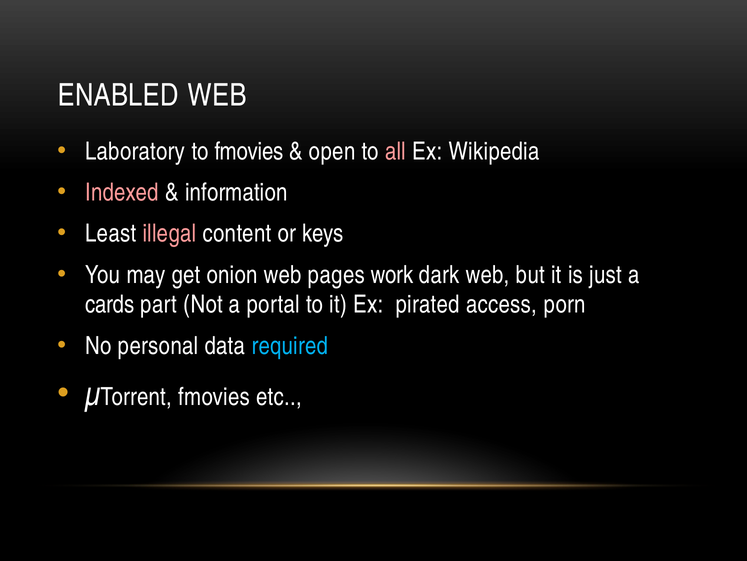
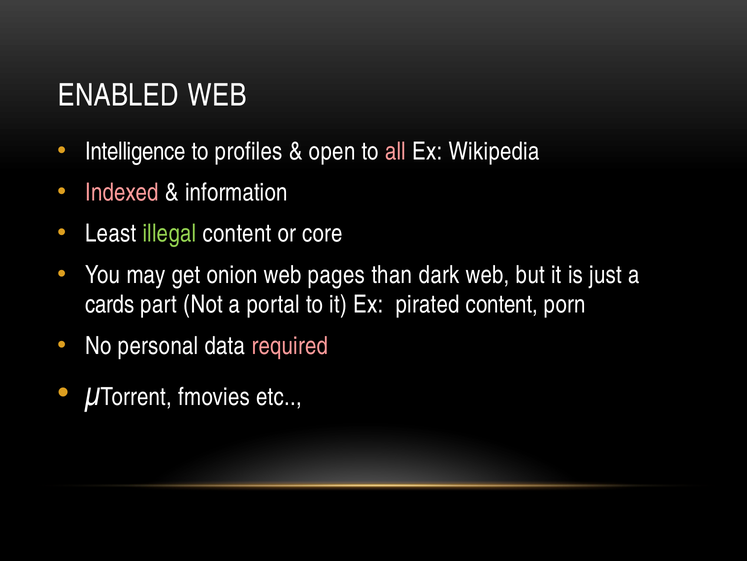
Laboratory: Laboratory -> Intelligence
to fmovies: fmovies -> profiles
illegal colour: pink -> light green
keys: keys -> core
work: work -> than
pirated access: access -> content
required colour: light blue -> pink
